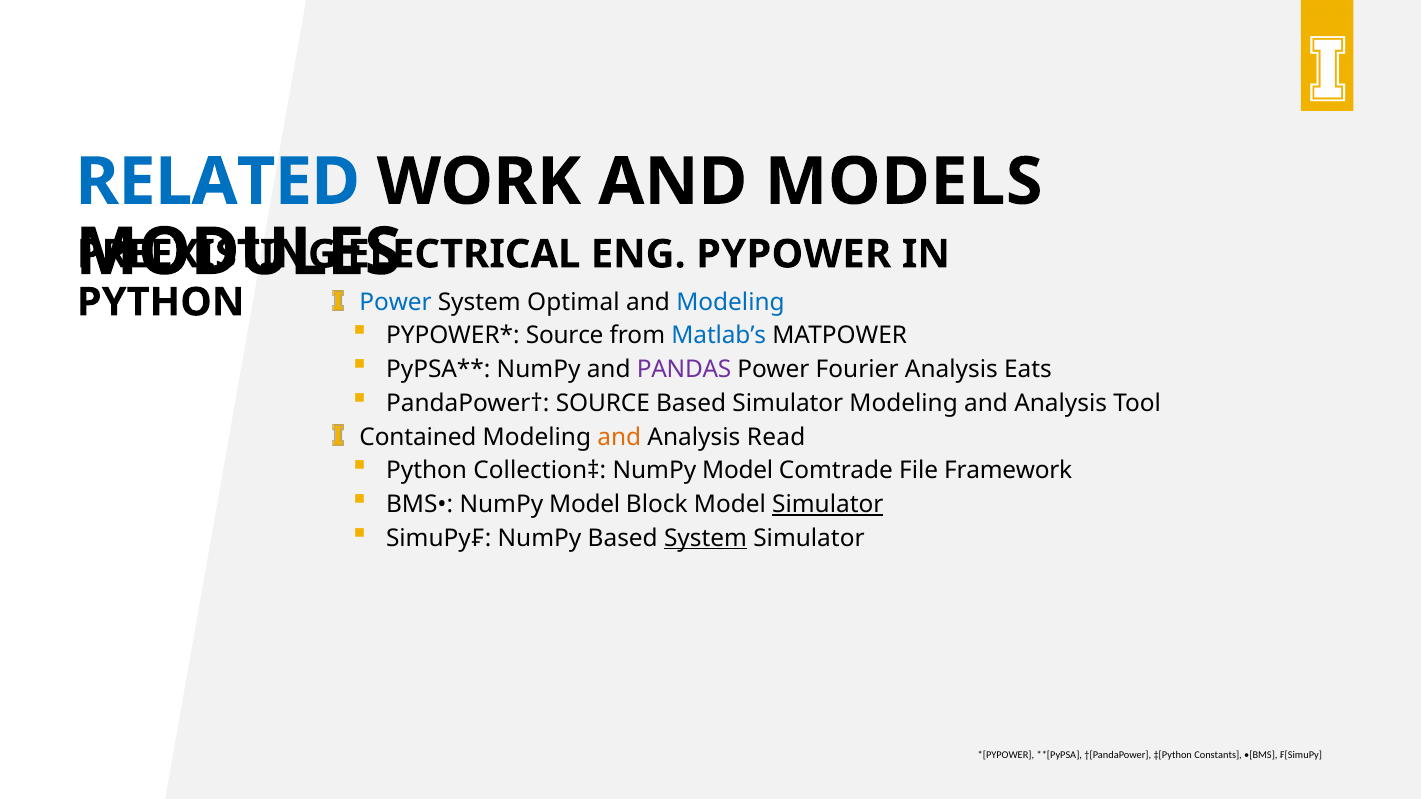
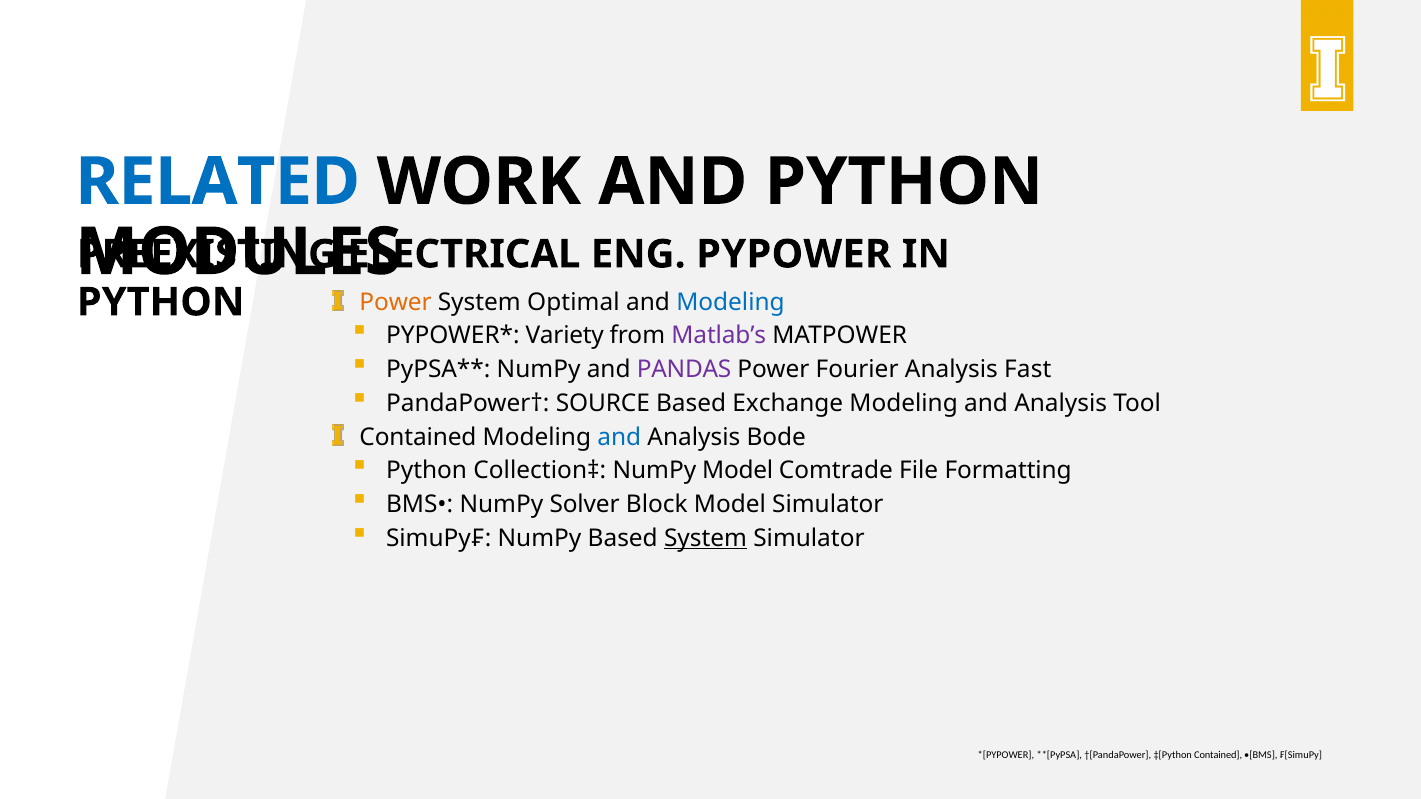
AND MODELS: MODELS -> PYTHON
Power at (396, 302) colour: blue -> orange
Source at (565, 336): Source -> Variety
Matlab’s colour: blue -> purple
Eats: Eats -> Fast
Based Simulator: Simulator -> Exchange
and at (619, 437) colour: orange -> blue
Read: Read -> Bode
Framework: Framework -> Formatting
BMS• NumPy Model: Model -> Solver
Simulator at (828, 505) underline: present -> none
‡[Python Constants: Constants -> Contained
